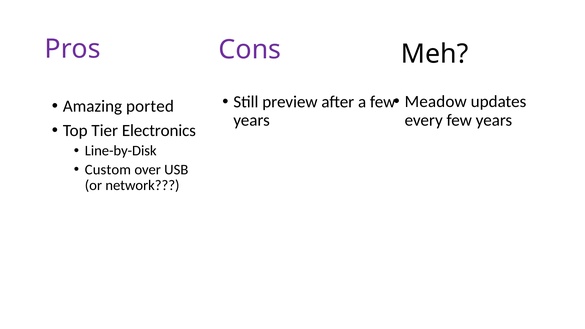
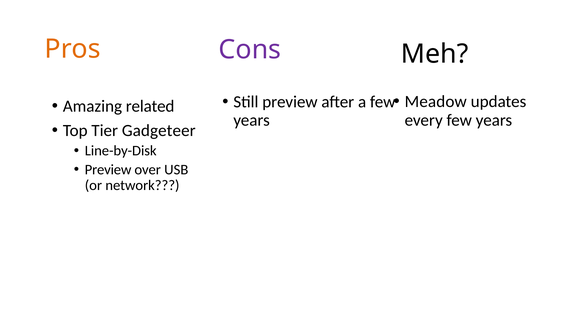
Pros colour: purple -> orange
ported: ported -> related
Electronics: Electronics -> Gadgeteer
Custom at (108, 170): Custom -> Preview
